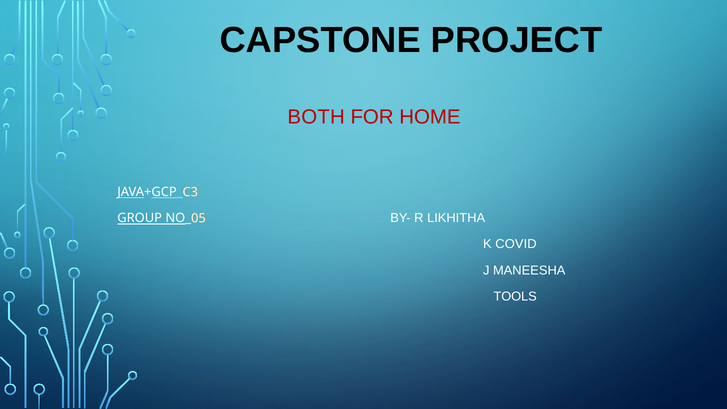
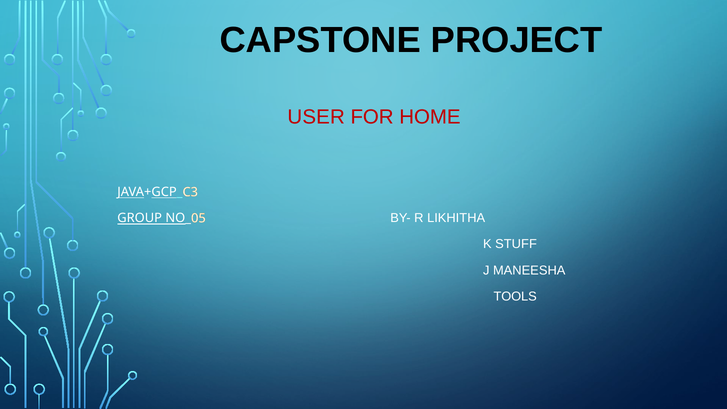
BOTH: BOTH -> USER
COVID: COVID -> STUFF
